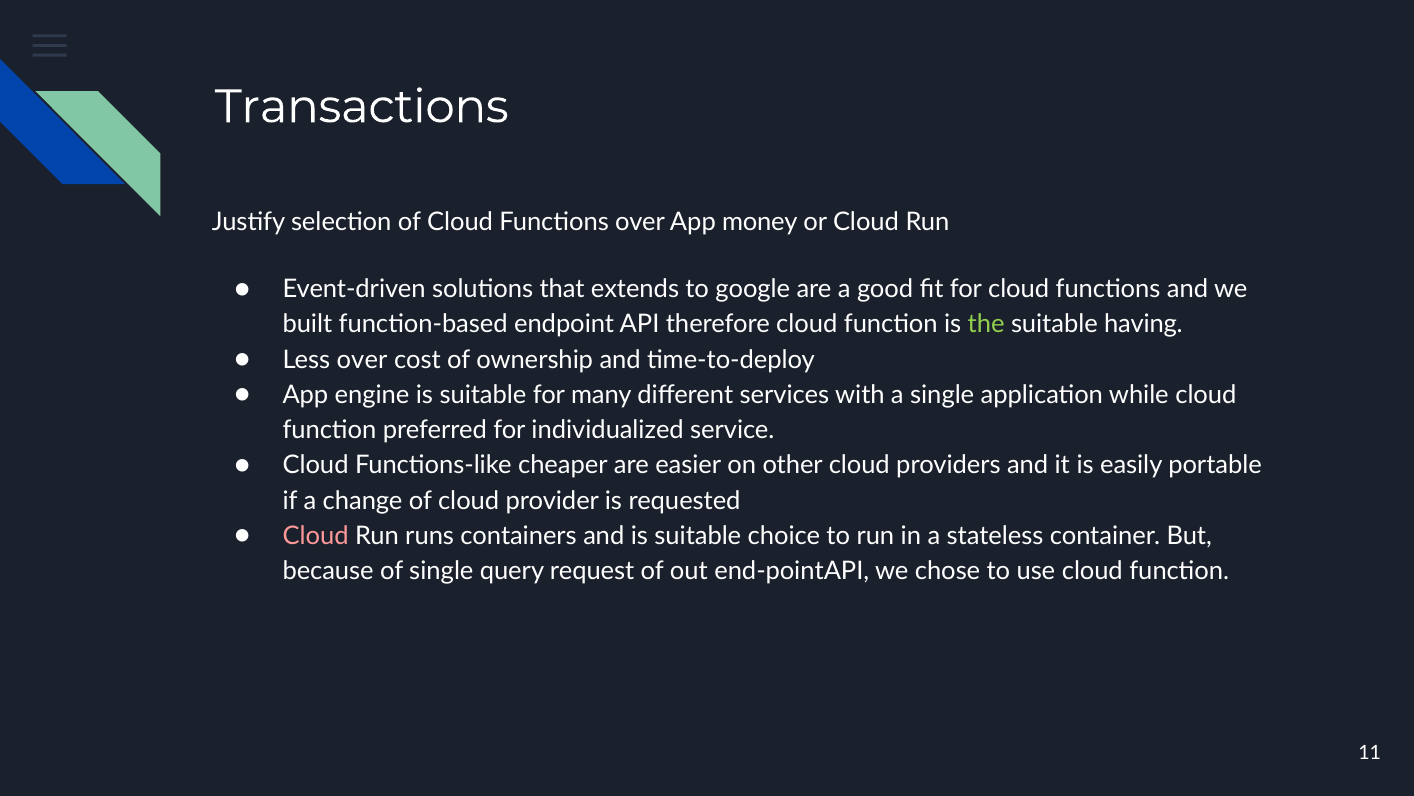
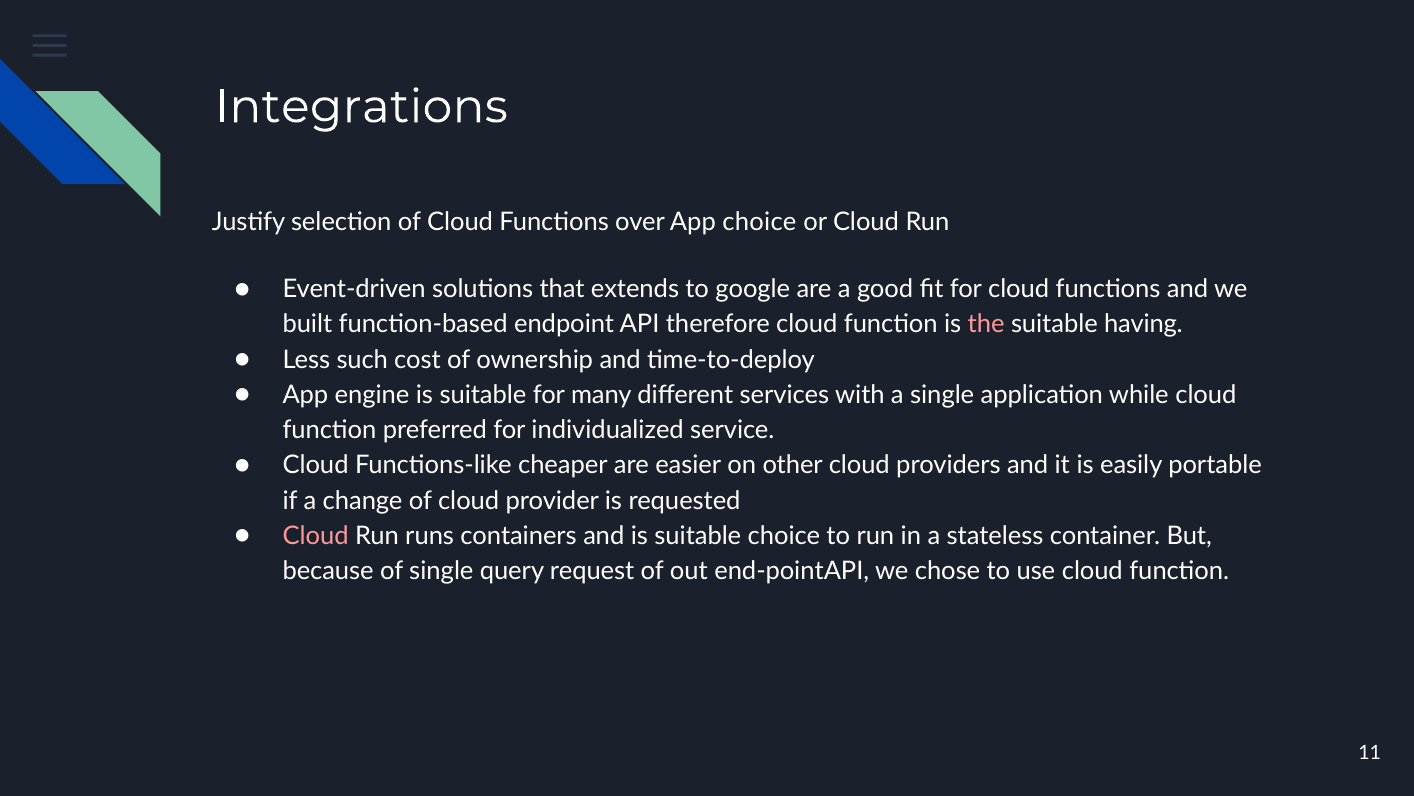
Transactions: Transactions -> Integrations
App money: money -> choice
the colour: light green -> pink
Less over: over -> such
